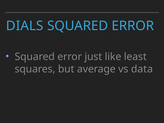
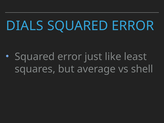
data: data -> shell
